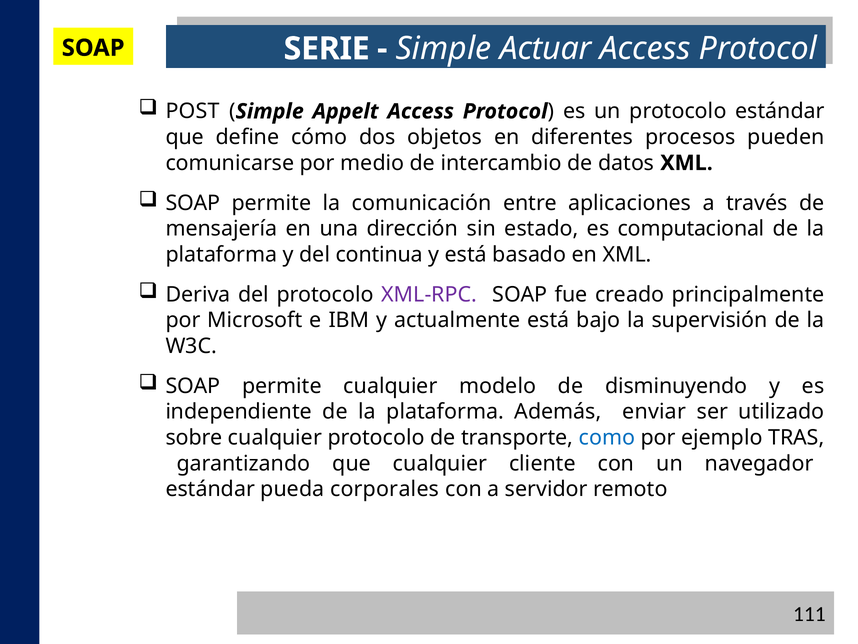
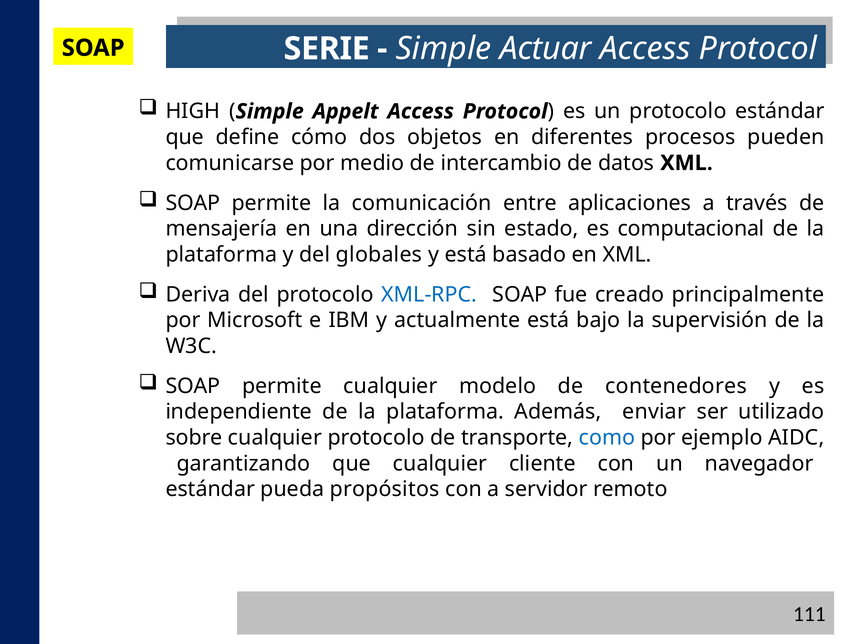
POST: POST -> HIGH
continua: continua -> globales
XML-RPC colour: purple -> blue
disminuyendo: disminuyendo -> contenedores
TRAS: TRAS -> AIDC
corporales: corporales -> propósitos
